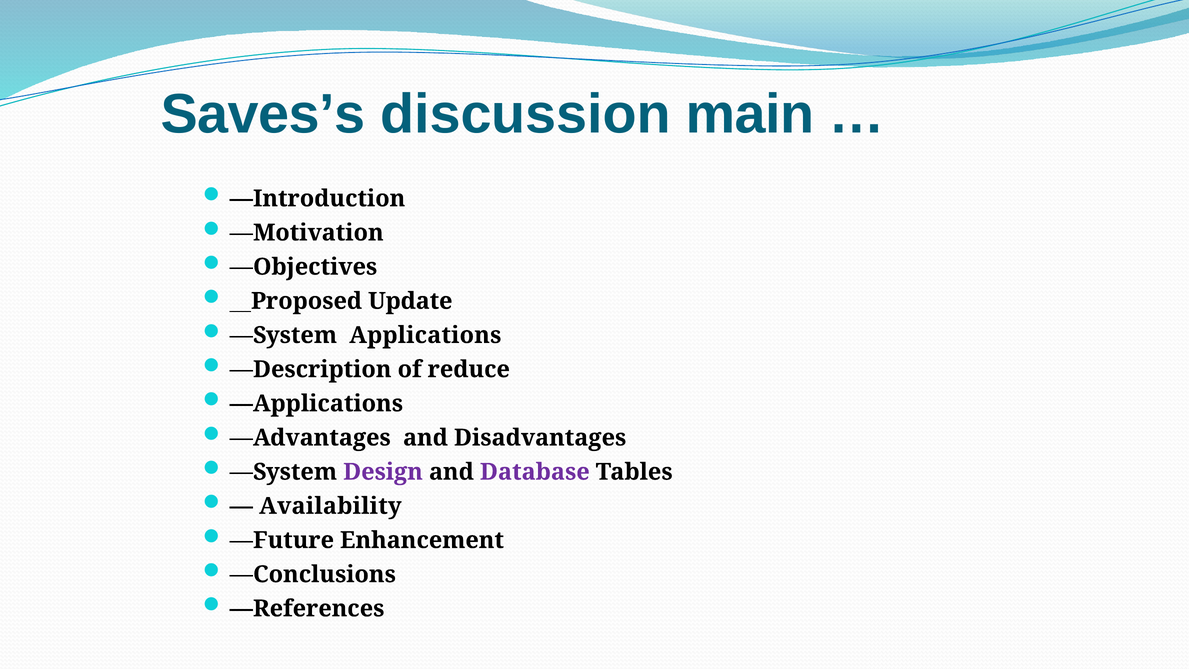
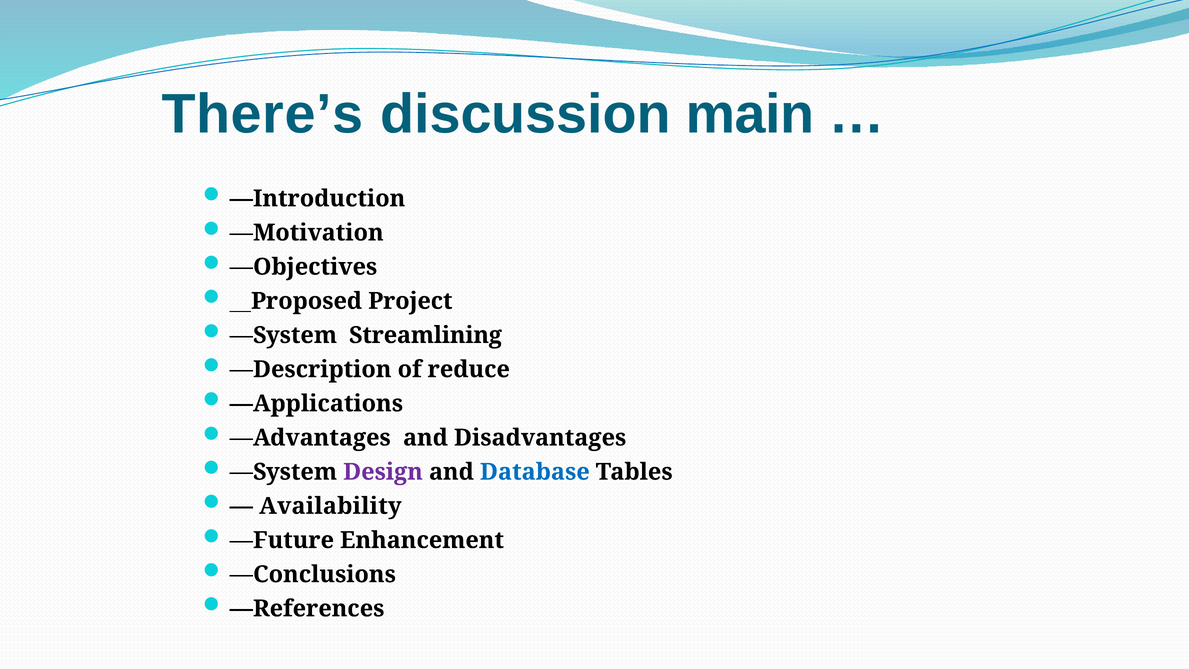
Saves’s: Saves’s -> There’s
Update: Update -> Project
Applications: Applications -> Streamlining
Database colour: purple -> blue
